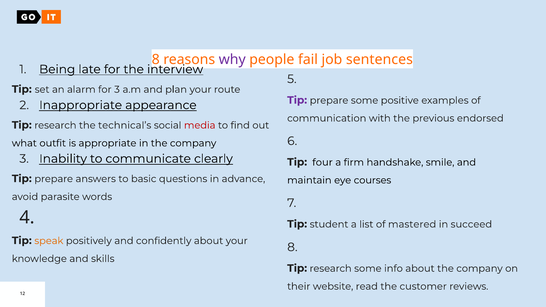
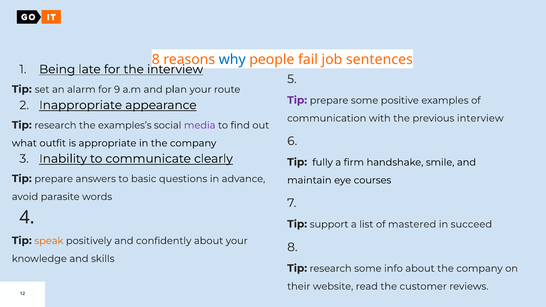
why colour: purple -> blue
for 3: 3 -> 9
previous endorsed: endorsed -> interview
technical’s: technical’s -> examples’s
media colour: red -> purple
four: four -> fully
student: student -> support
